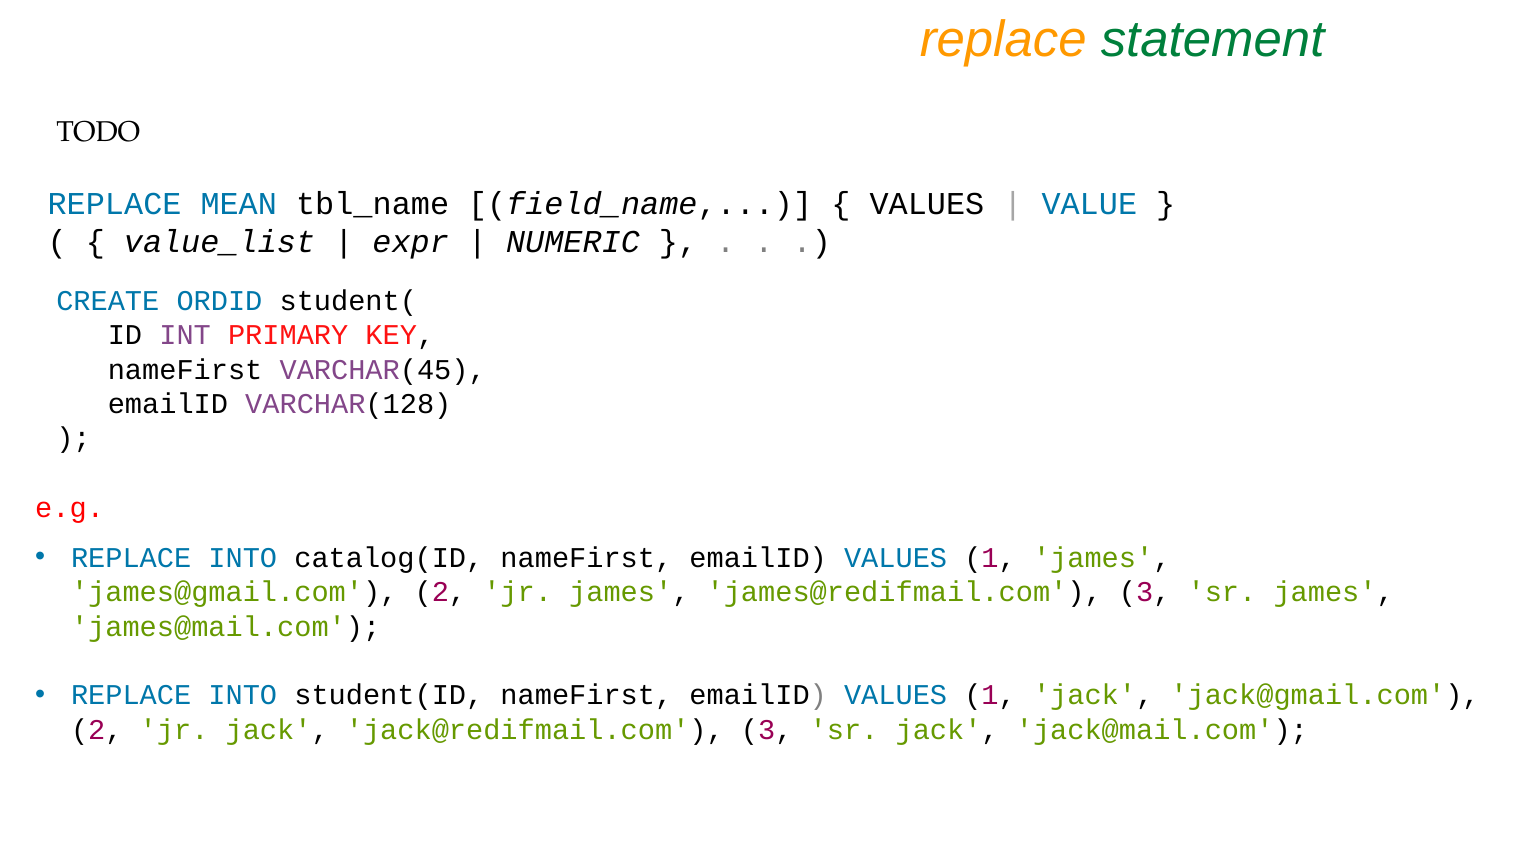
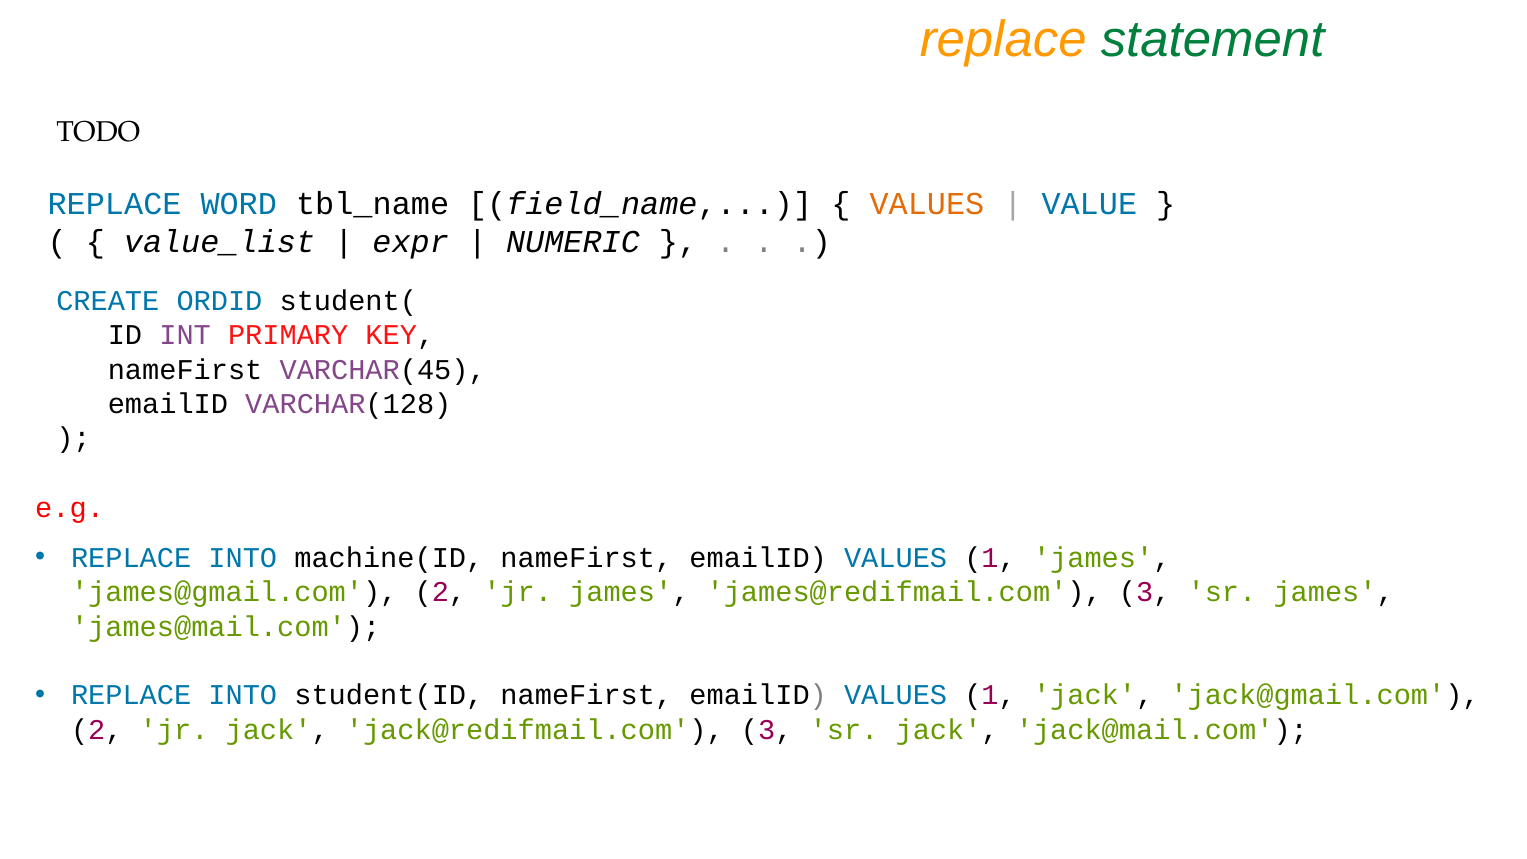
MEAN: MEAN -> WORD
VALUES at (927, 204) colour: black -> orange
catalog(ID: catalog(ID -> machine(ID
